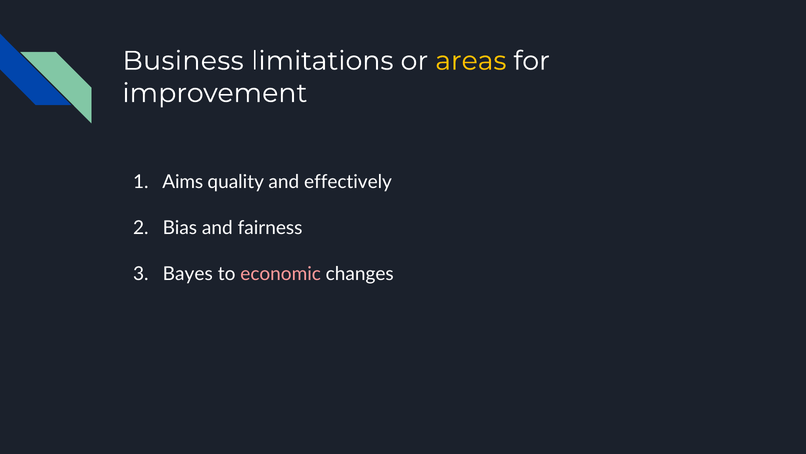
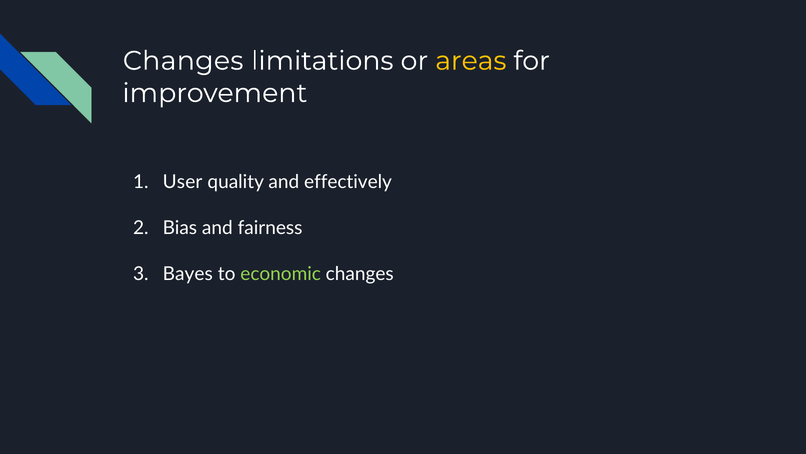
Business at (183, 61): Business -> Changes
Aims: Aims -> User
economic colour: pink -> light green
